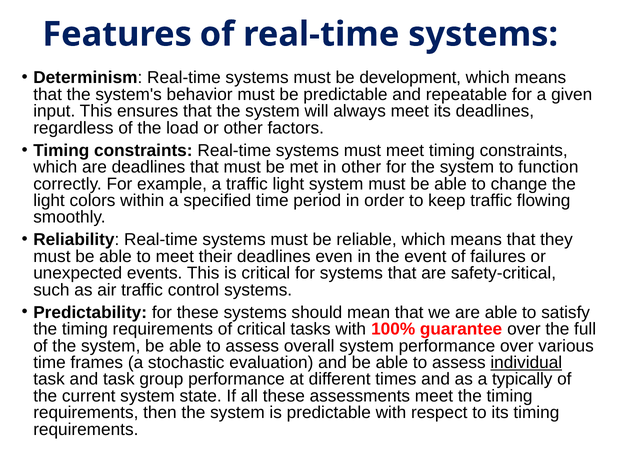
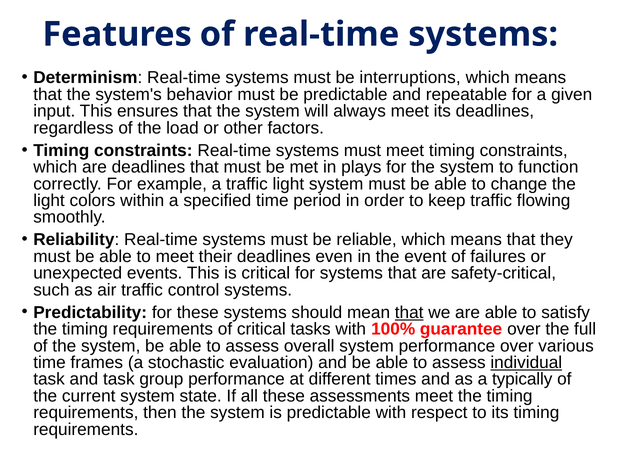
development: development -> interruptions
in other: other -> plays
that at (409, 313) underline: none -> present
